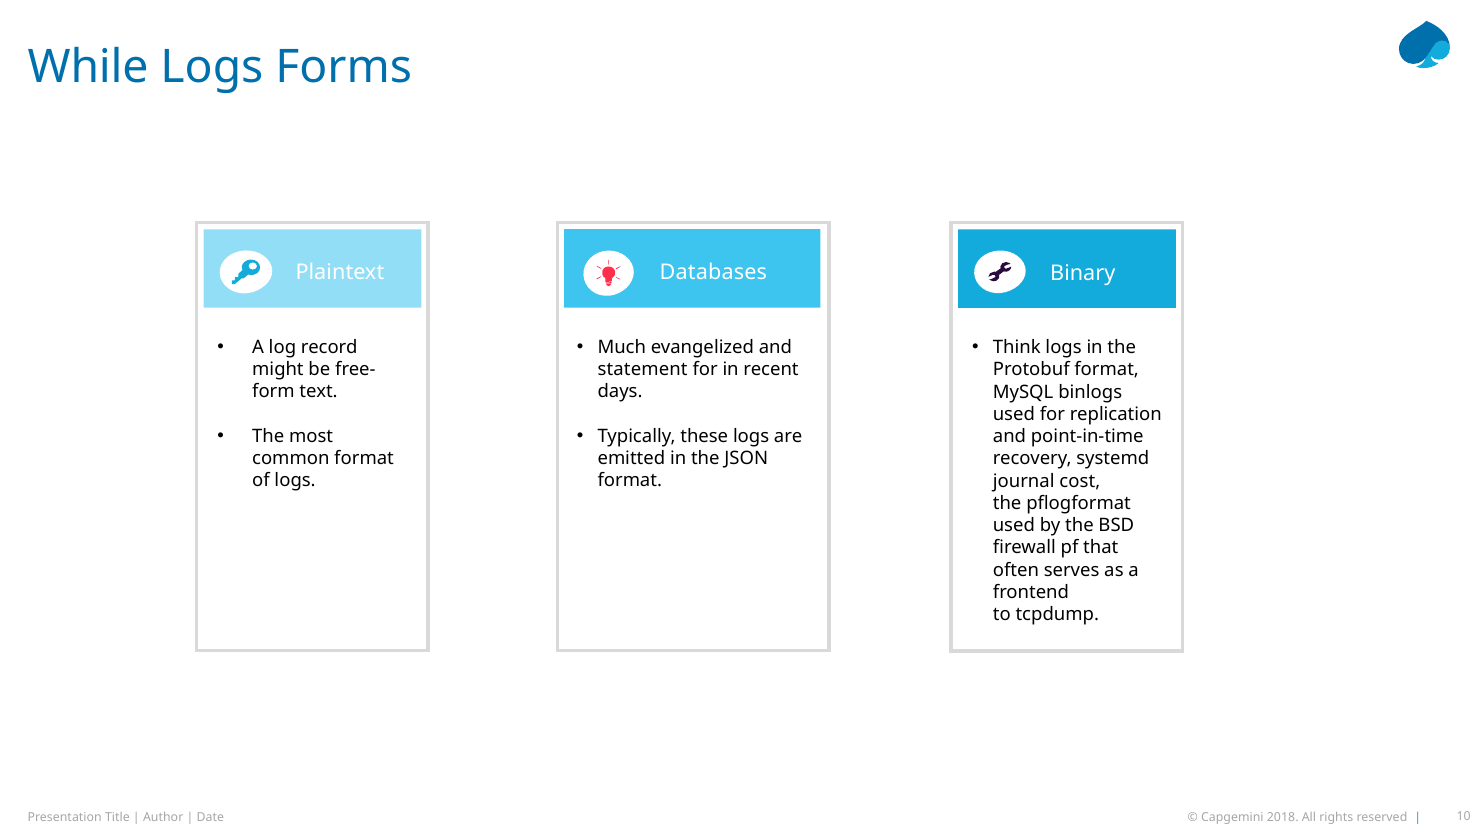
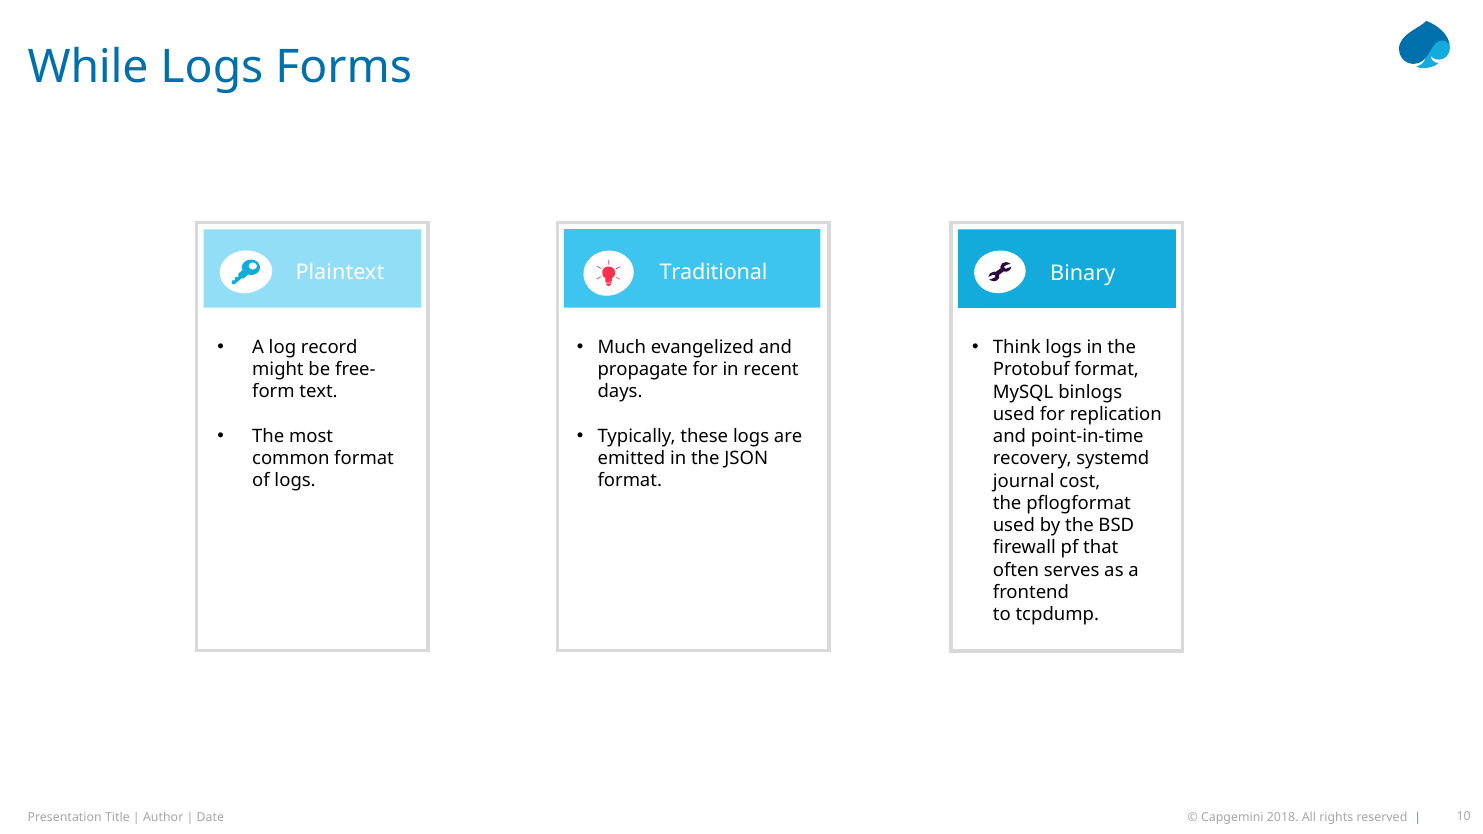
Databases: Databases -> Traditional
statement: statement -> propagate
